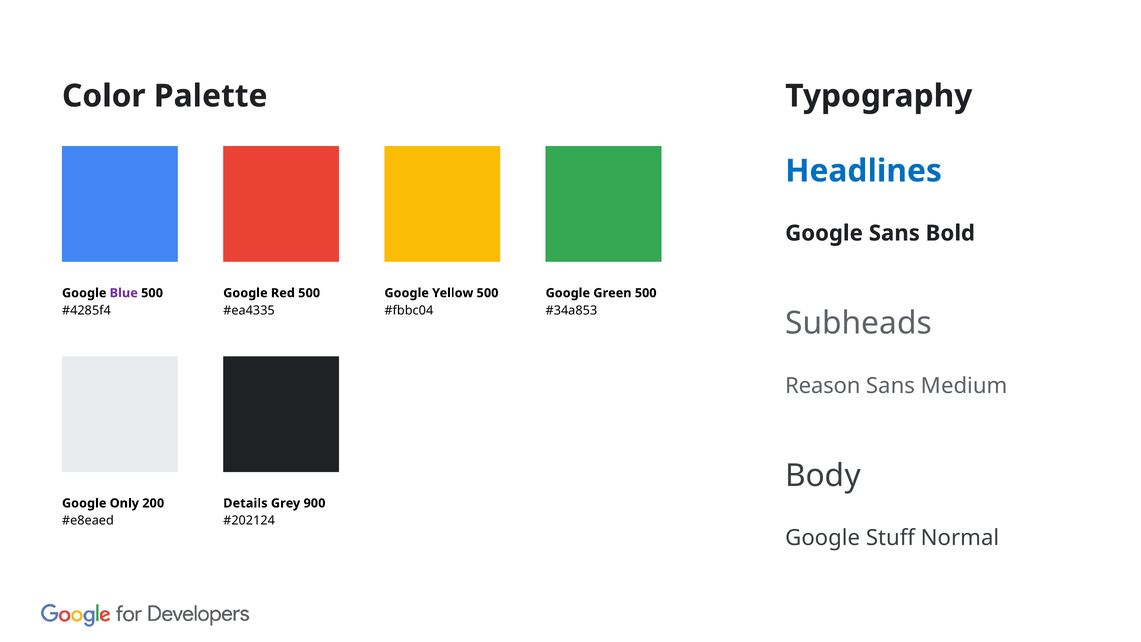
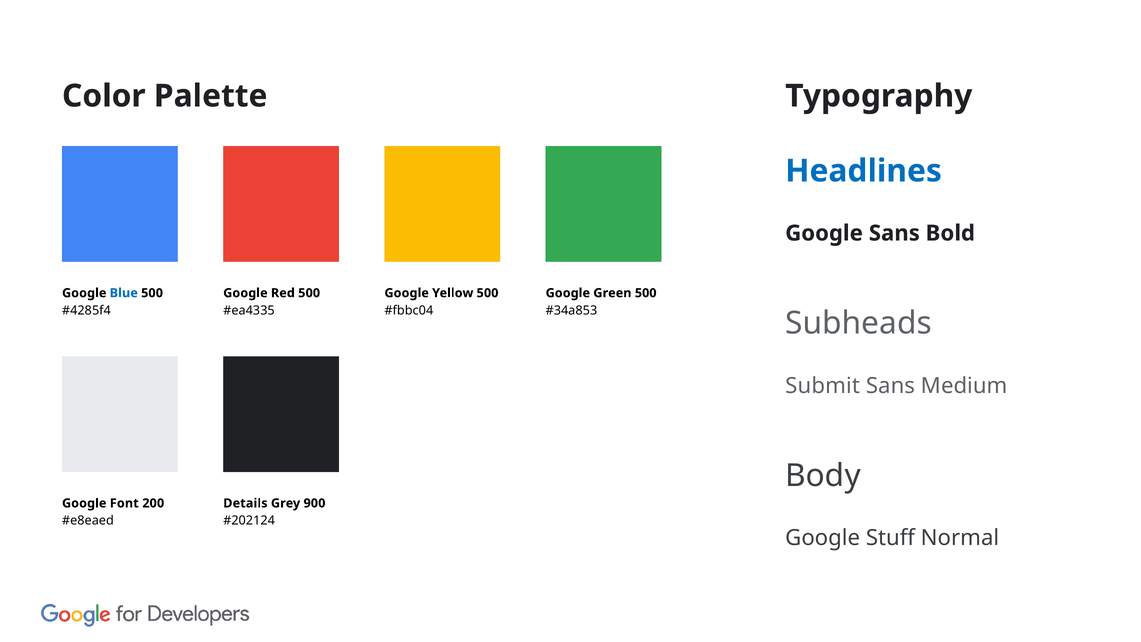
Blue colour: purple -> blue
Reason: Reason -> Submit
Only: Only -> Font
